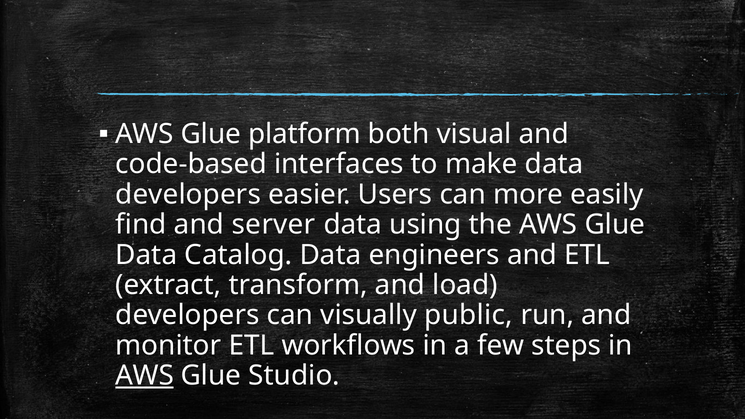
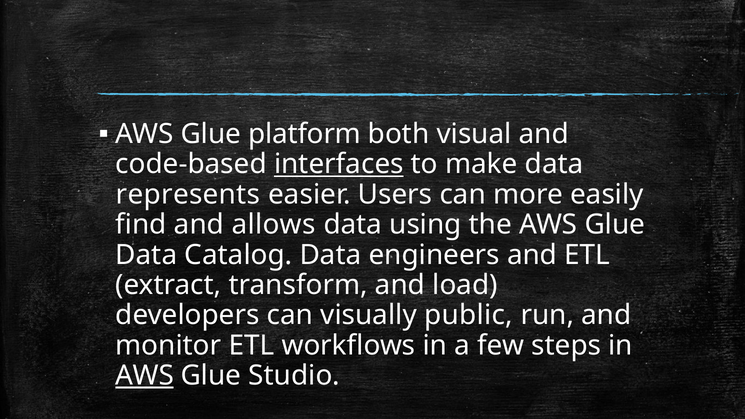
interfaces underline: none -> present
developers at (188, 195): developers -> represents
server: server -> allows
